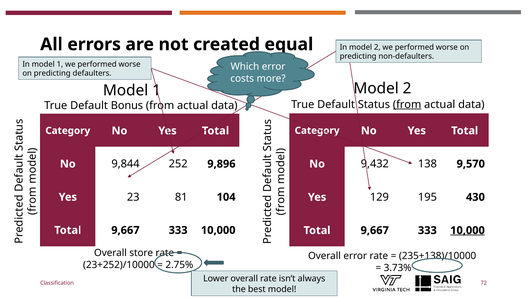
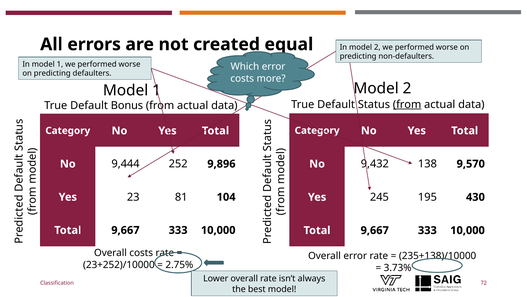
9,844: 9,844 -> 9,444
129: 129 -> 245
10,000 at (468, 230) underline: present -> none
Overall store: store -> costs
